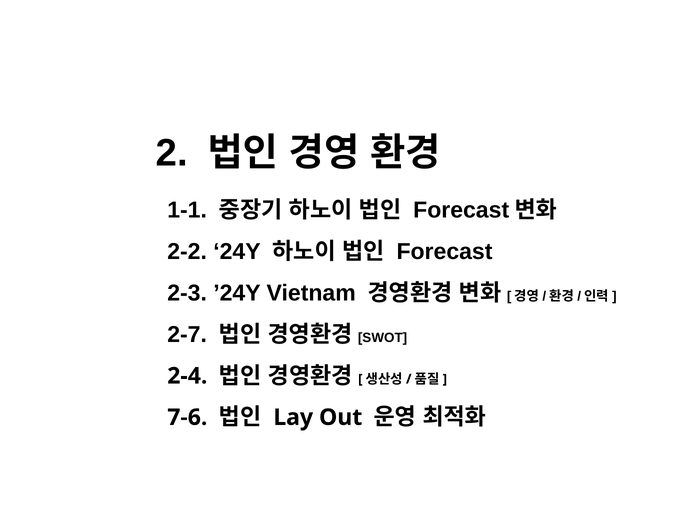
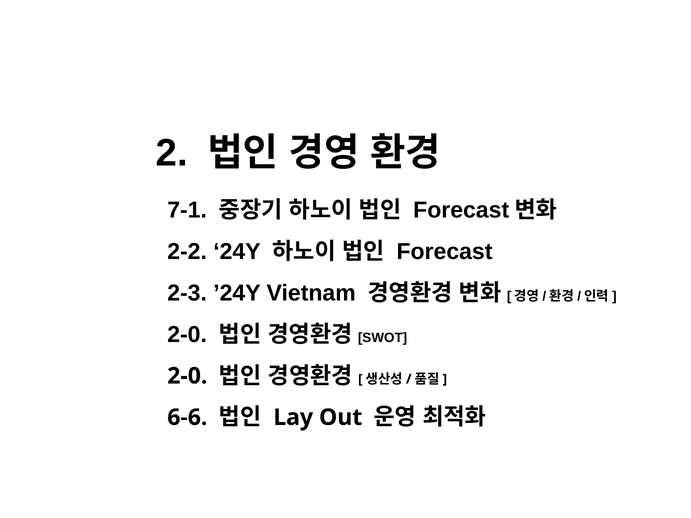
1-1: 1-1 -> 7-1
2-7 at (187, 335): 2-7 -> 2-0
2-4 at (187, 376): 2-4 -> 2-0
7-6: 7-6 -> 6-6
